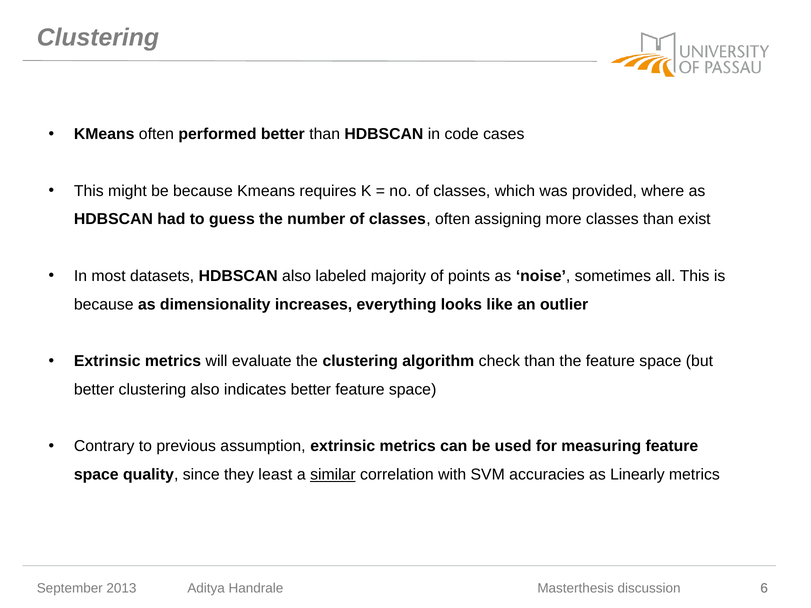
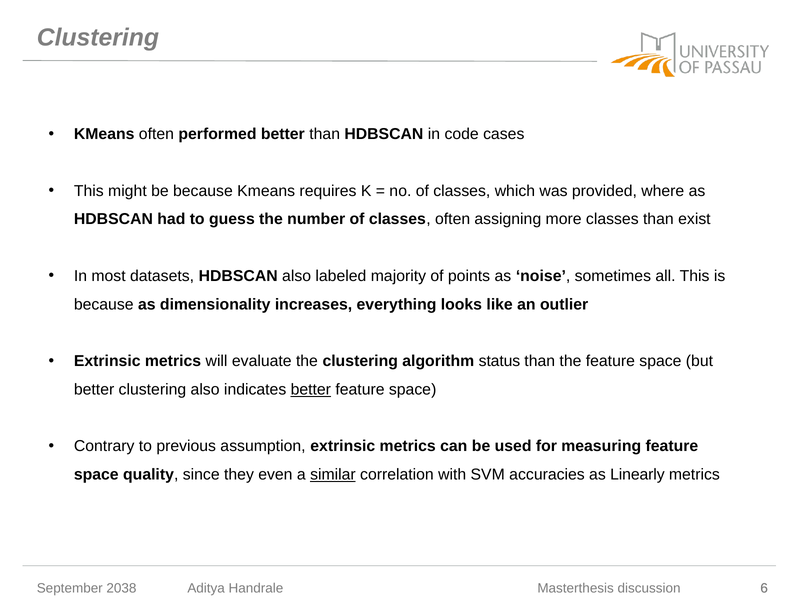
check: check -> status
better at (311, 390) underline: none -> present
least: least -> even
2013: 2013 -> 2038
